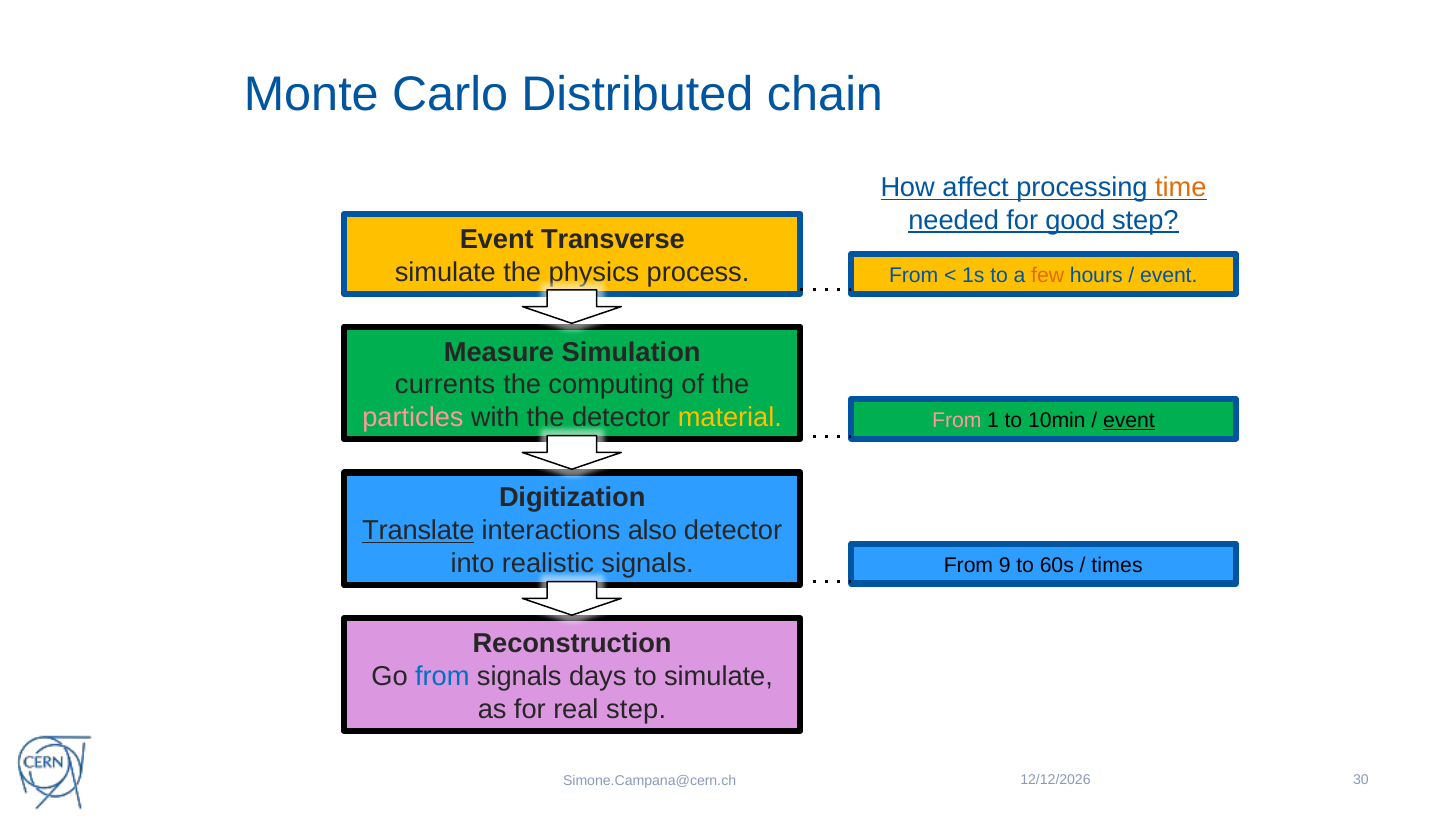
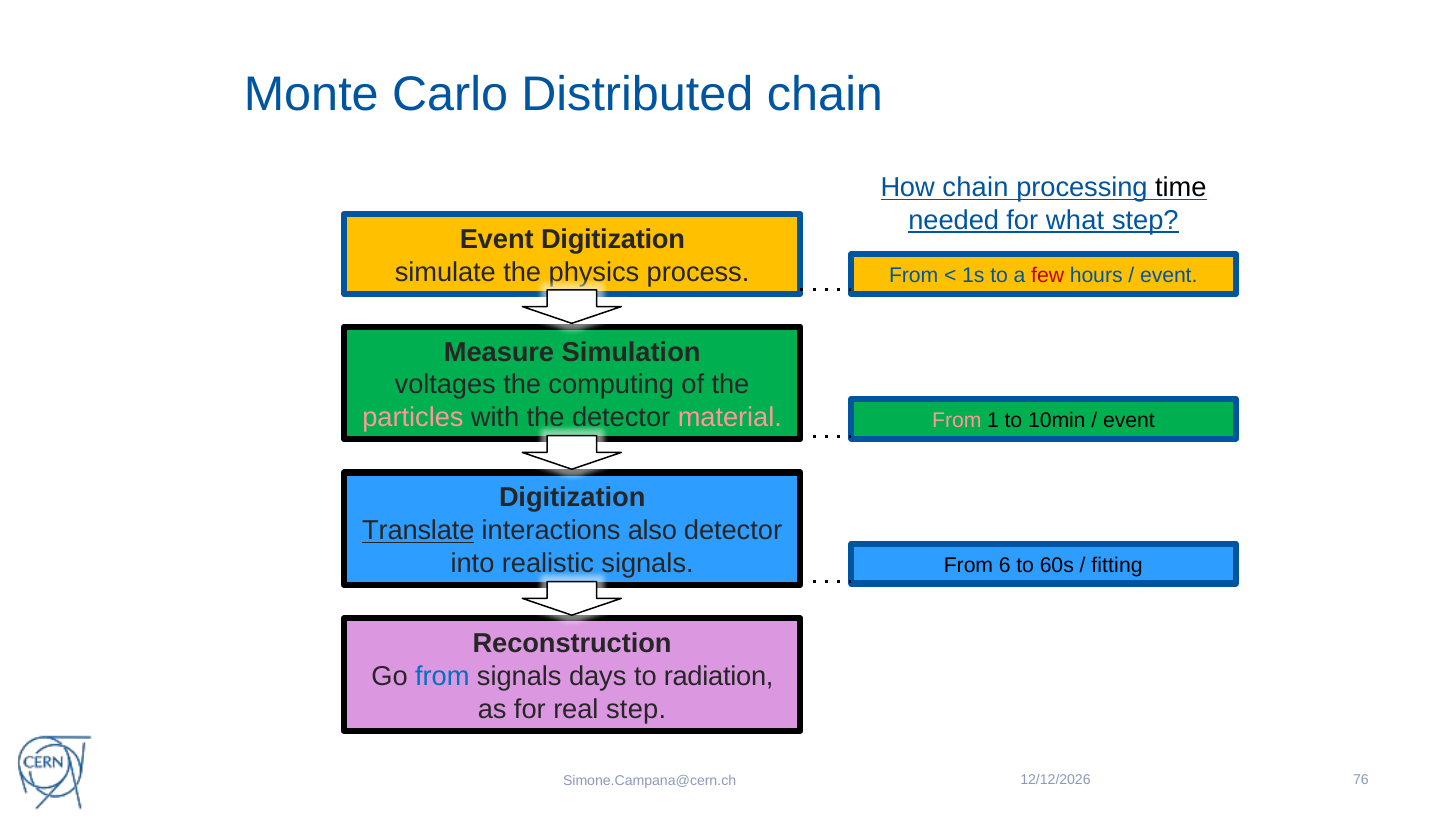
How affect: affect -> chain
time colour: orange -> black
good: good -> what
Event Transverse: Transverse -> Digitization
few colour: orange -> red
currents: currents -> voltages
material colour: yellow -> pink
event at (1129, 420) underline: present -> none
9: 9 -> 6
times: times -> fitting
to simulate: simulate -> radiation
30: 30 -> 76
